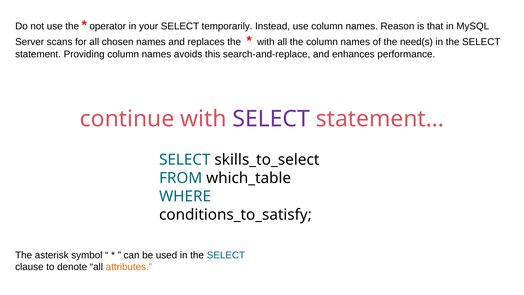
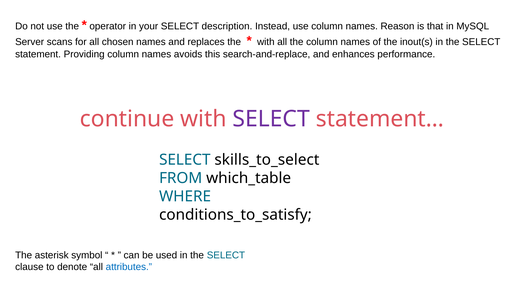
temporarily: temporarily -> description
need(s: need(s -> inout(s
attributes colour: orange -> blue
